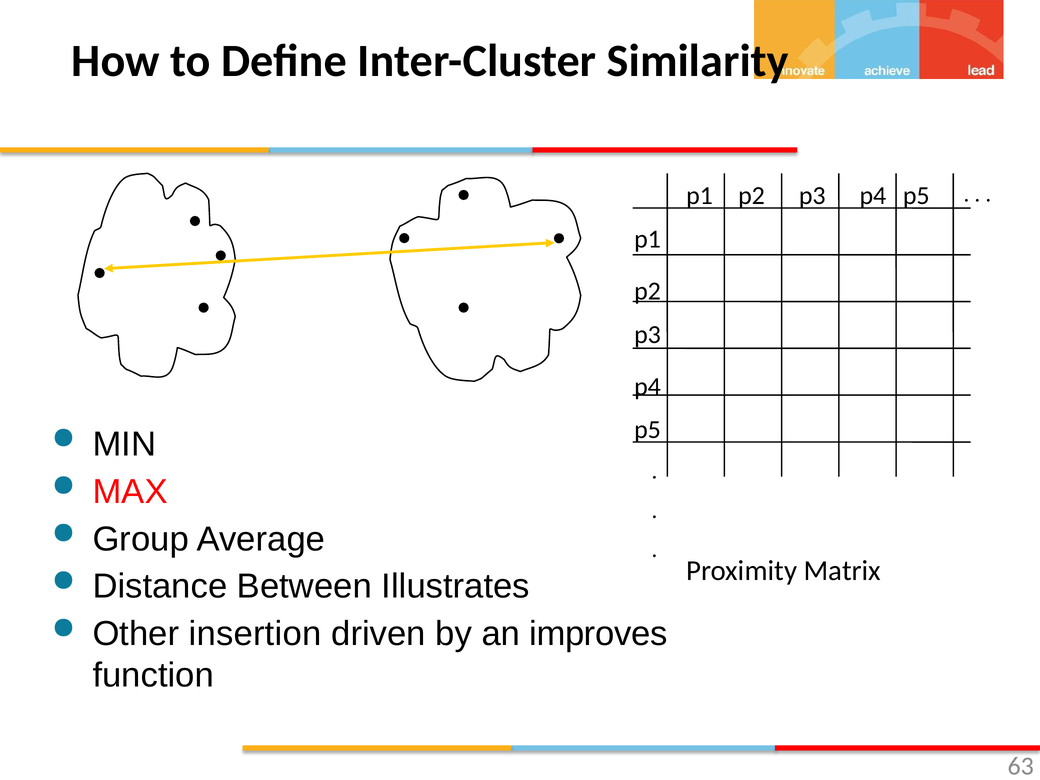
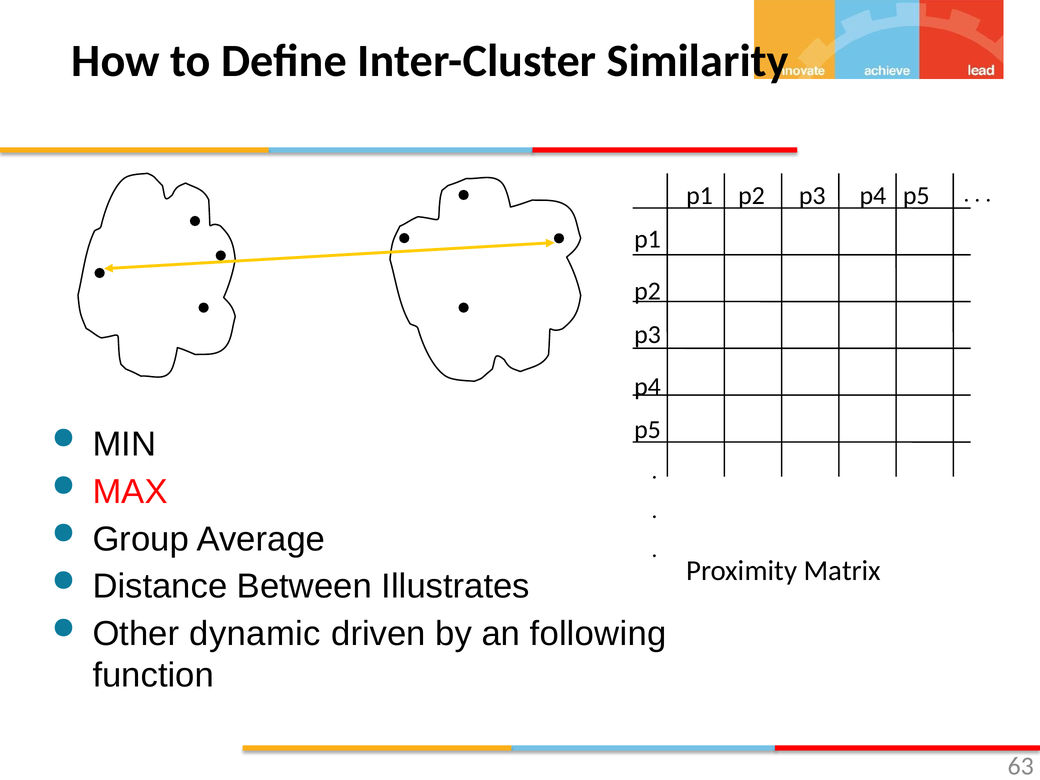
insertion: insertion -> dynamic
improves: improves -> following
